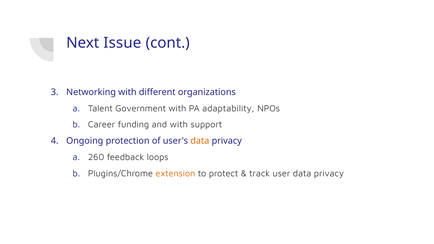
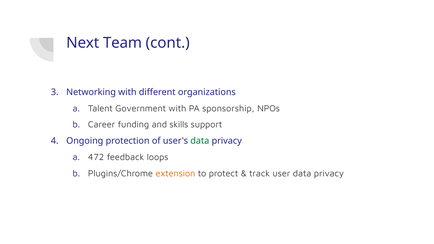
Issue: Issue -> Team
adaptability: adaptability -> sponsorship
and with: with -> skills
data at (200, 141) colour: orange -> green
260: 260 -> 472
